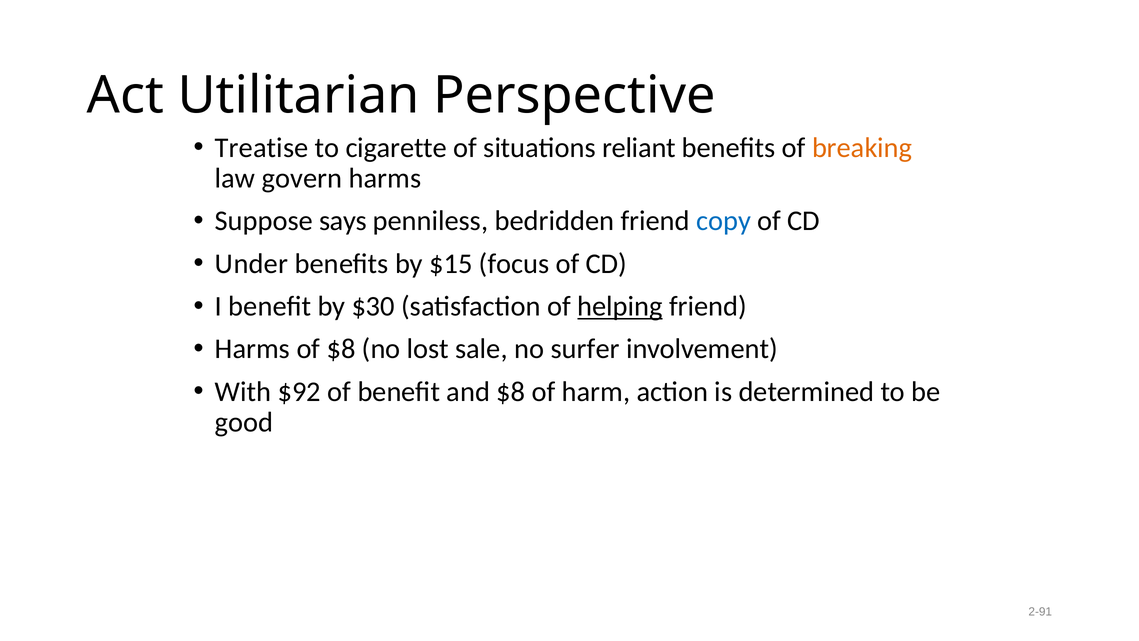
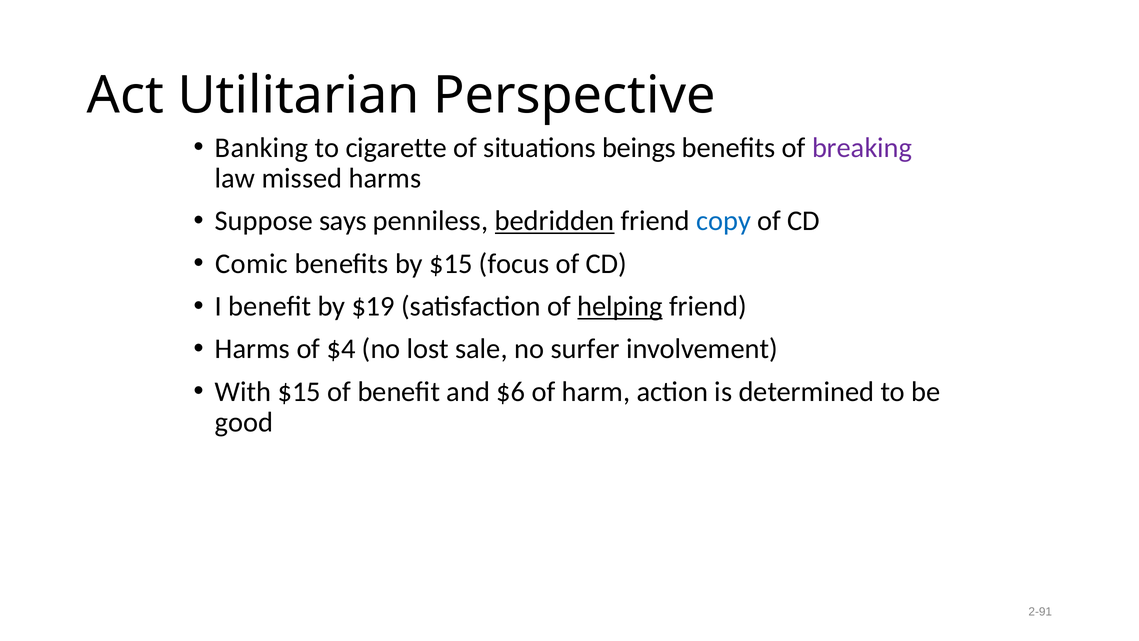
Treatise: Treatise -> Banking
reliant: reliant -> beings
breaking colour: orange -> purple
govern: govern -> missed
bedridden underline: none -> present
Under: Under -> Comic
$30: $30 -> $19
of $8: $8 -> $4
With $92: $92 -> $15
and $8: $8 -> $6
